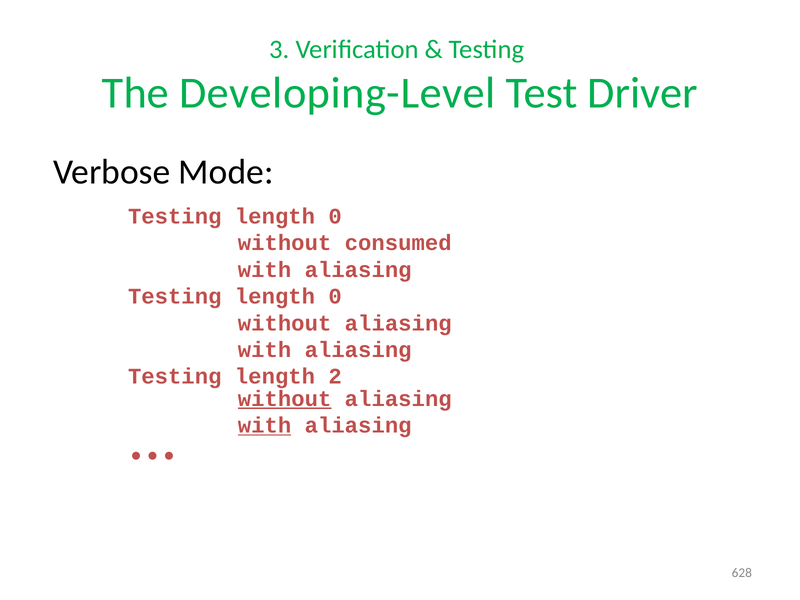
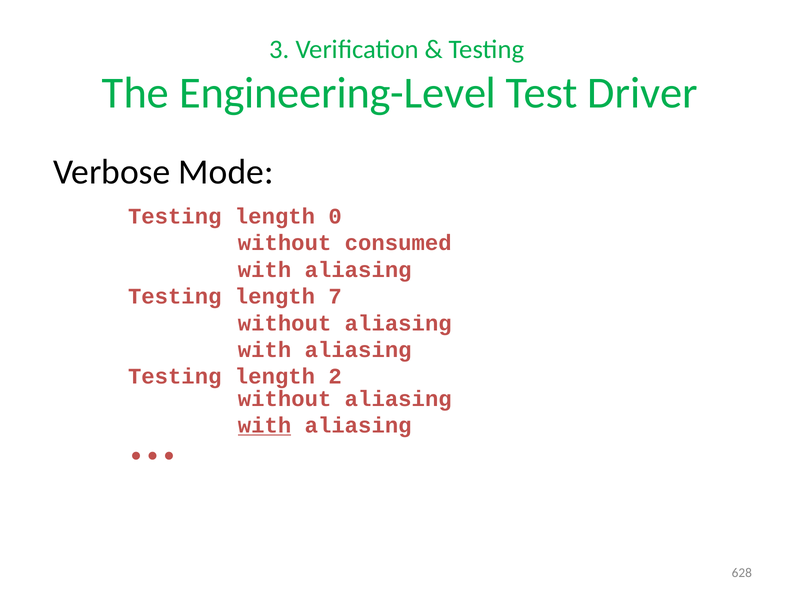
Developing-Level: Developing-Level -> Engineering-Level
0 at (335, 297): 0 -> 7
without at (285, 399) underline: present -> none
